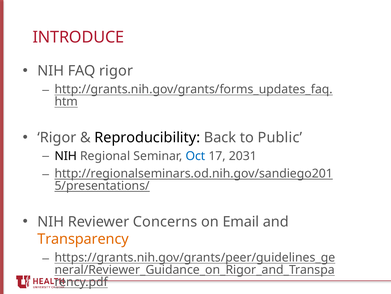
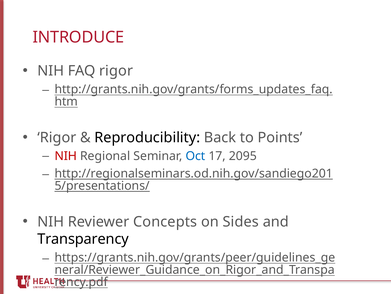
Public: Public -> Points
NIH at (66, 156) colour: black -> red
2031: 2031 -> 2095
Concerns: Concerns -> Concepts
Email: Email -> Sides
Transparency colour: orange -> black
